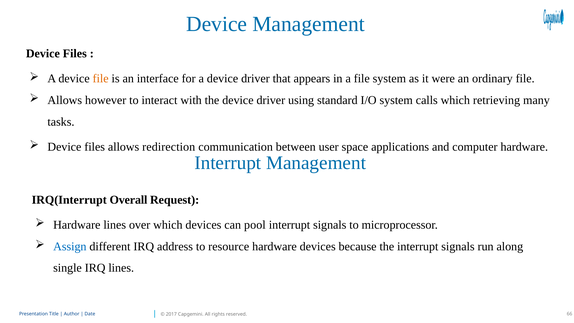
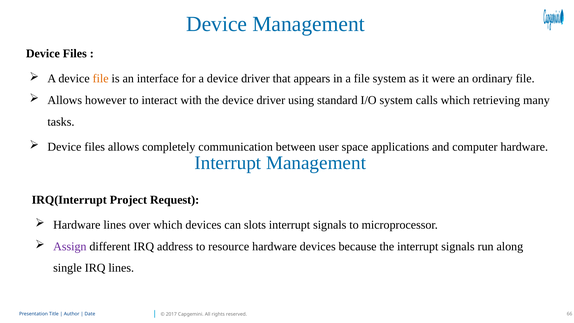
redirection: redirection -> completely
Overall: Overall -> Project
pool: pool -> slots
Assign colour: blue -> purple
